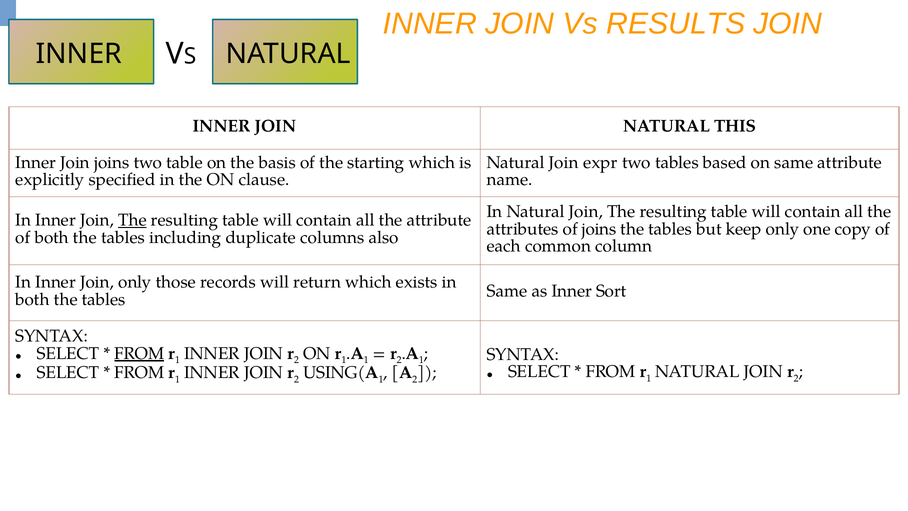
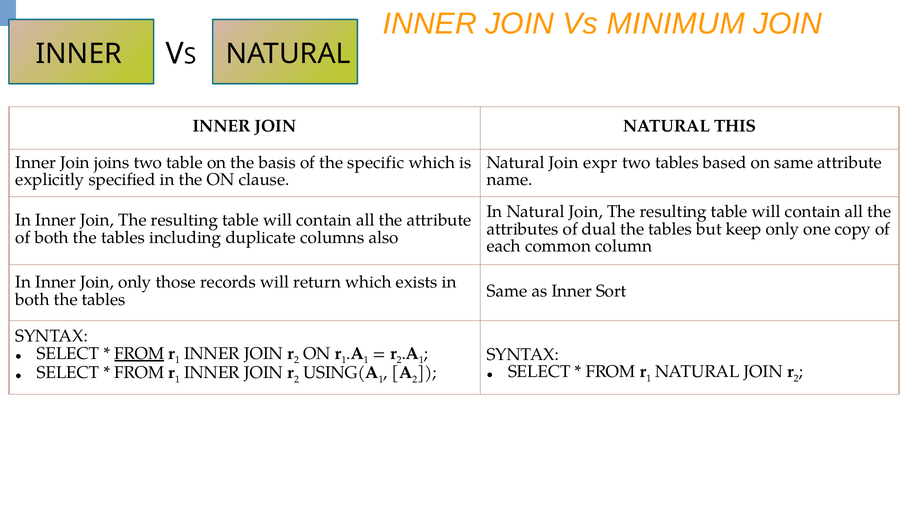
RESULTS: RESULTS -> MINIMUM
starting: starting -> specific
The at (132, 220) underline: present -> none
of joins: joins -> dual
